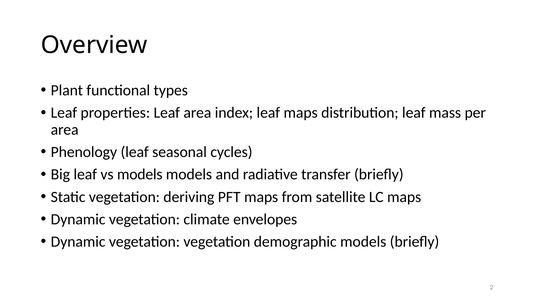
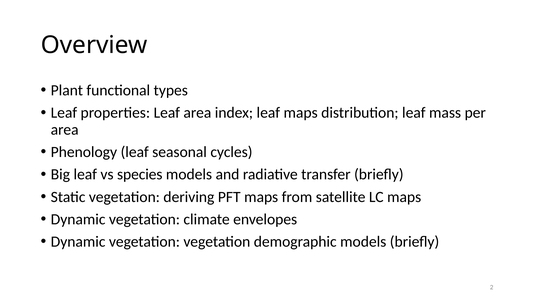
vs models: models -> species
